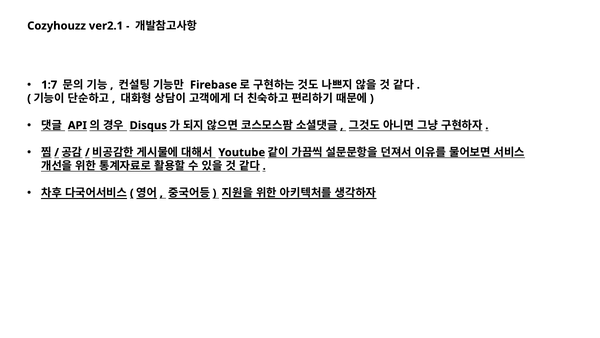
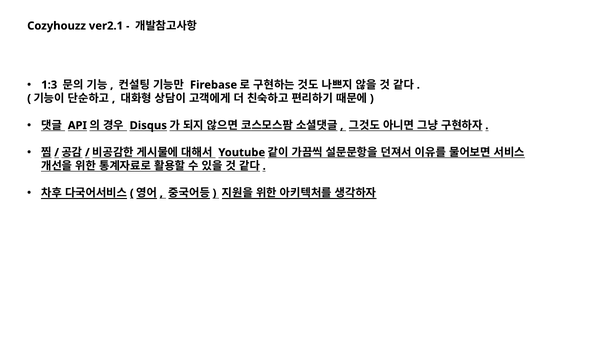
1:7: 1:7 -> 1:3
